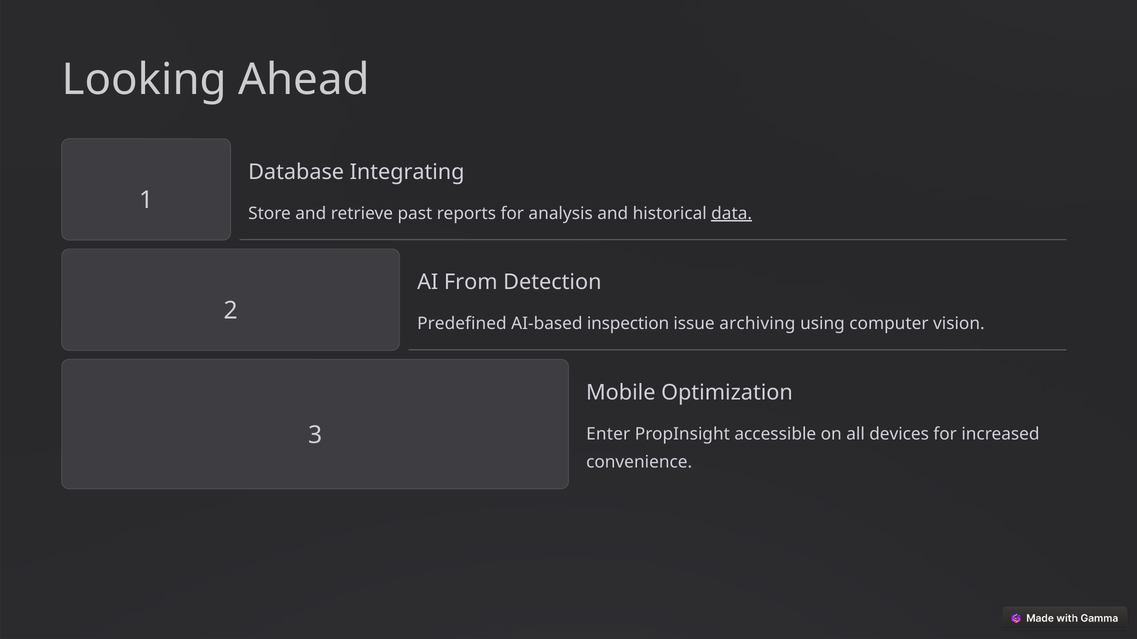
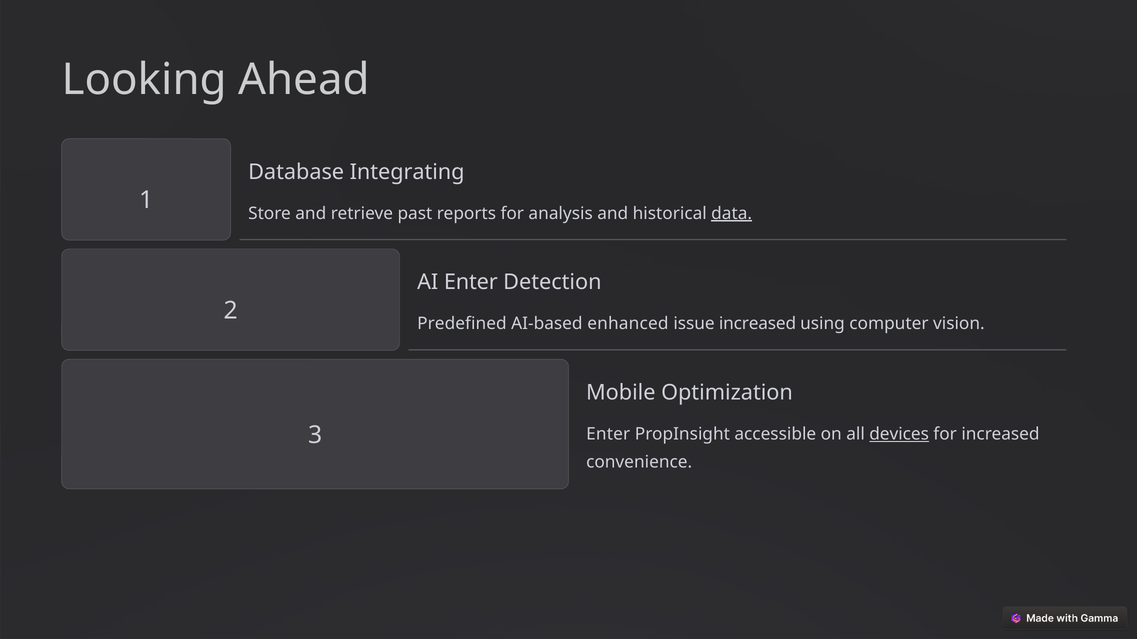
AI From: From -> Enter
inspection: inspection -> enhanced
issue archiving: archiving -> increased
devices underline: none -> present
